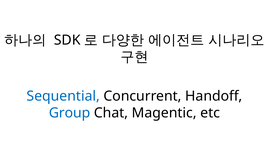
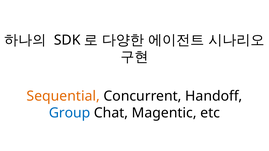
Sequential colour: blue -> orange
